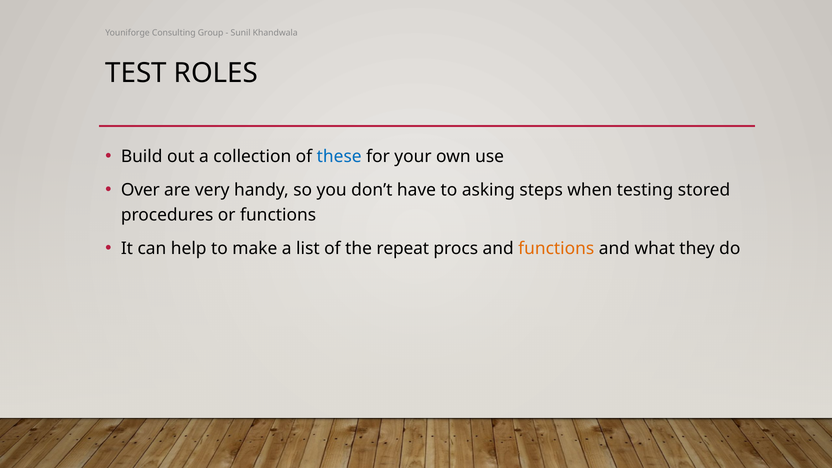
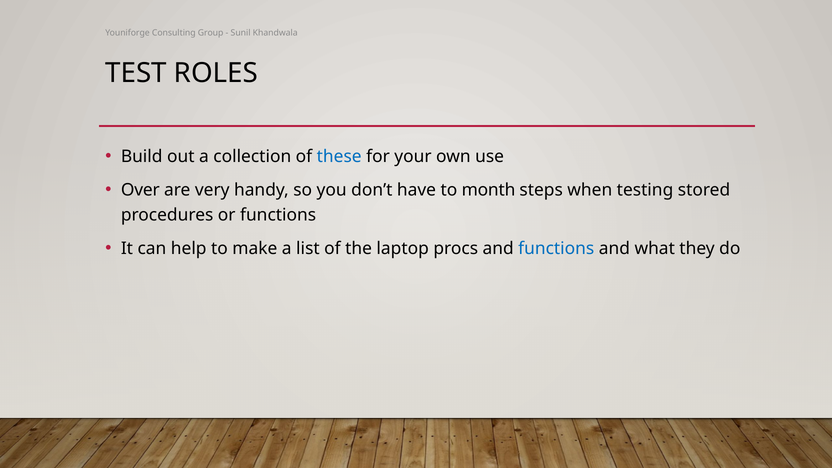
asking: asking -> month
repeat: repeat -> laptop
functions at (556, 249) colour: orange -> blue
